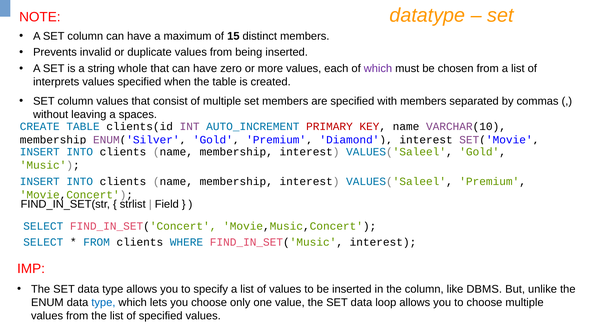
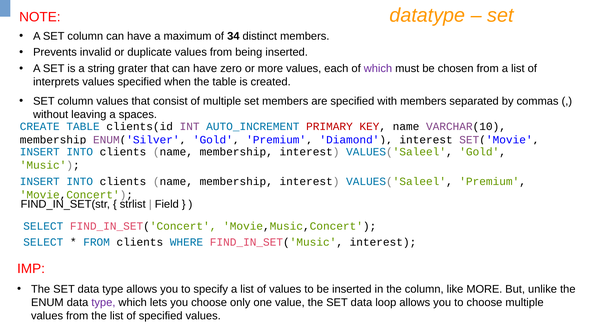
15: 15 -> 34
whole: whole -> grater
like DBMS: DBMS -> MORE
type at (103, 303) colour: blue -> purple
